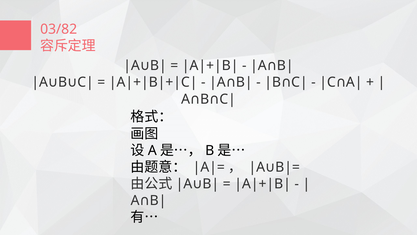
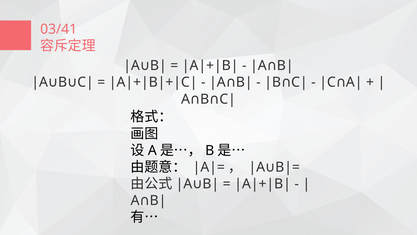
03/82: 03/82 -> 03/41
